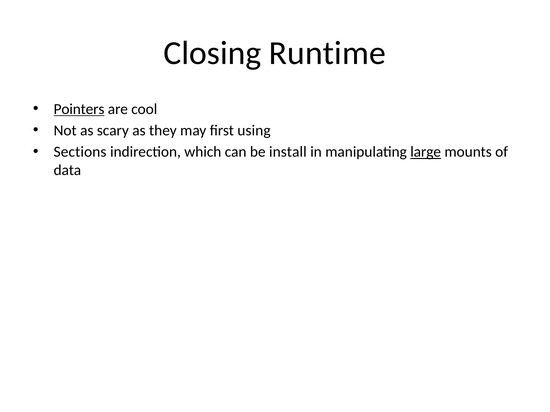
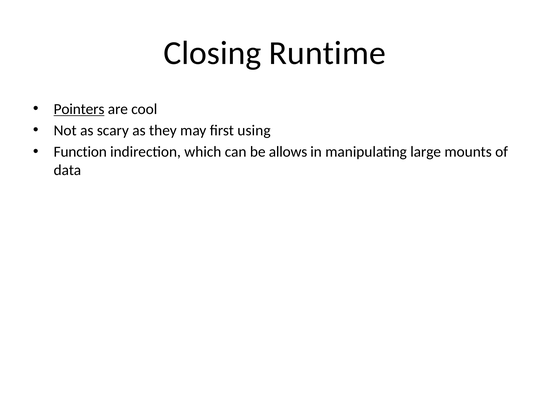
Sections: Sections -> Function
install: install -> allows
large underline: present -> none
